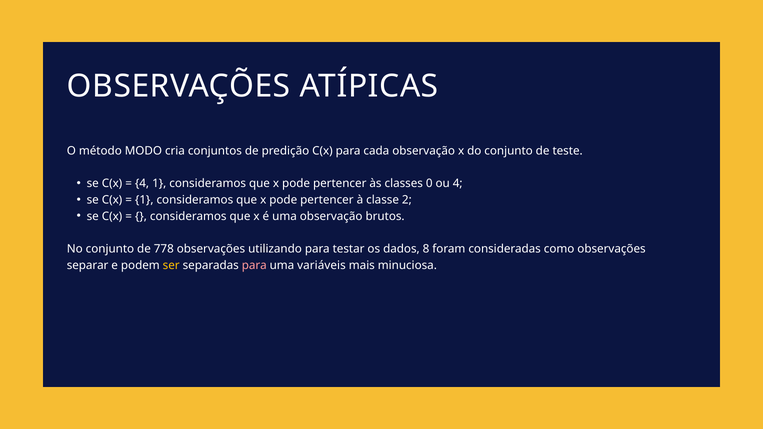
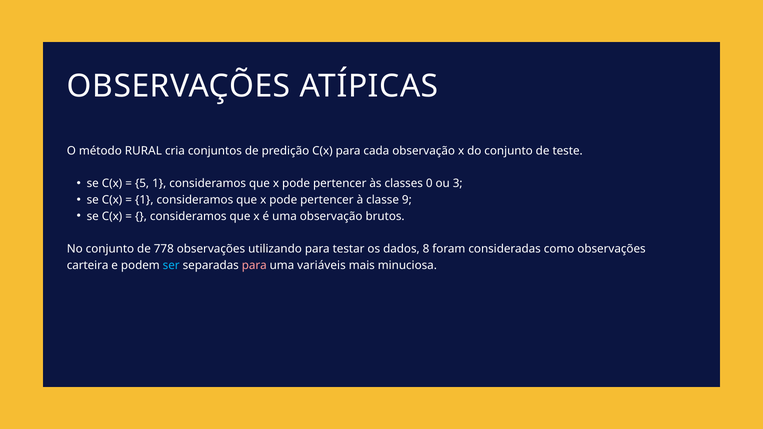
MODO: MODO -> RURAL
4 at (142, 184): 4 -> 5
ou 4: 4 -> 3
2: 2 -> 9
separar: separar -> carteira
ser colour: yellow -> light blue
